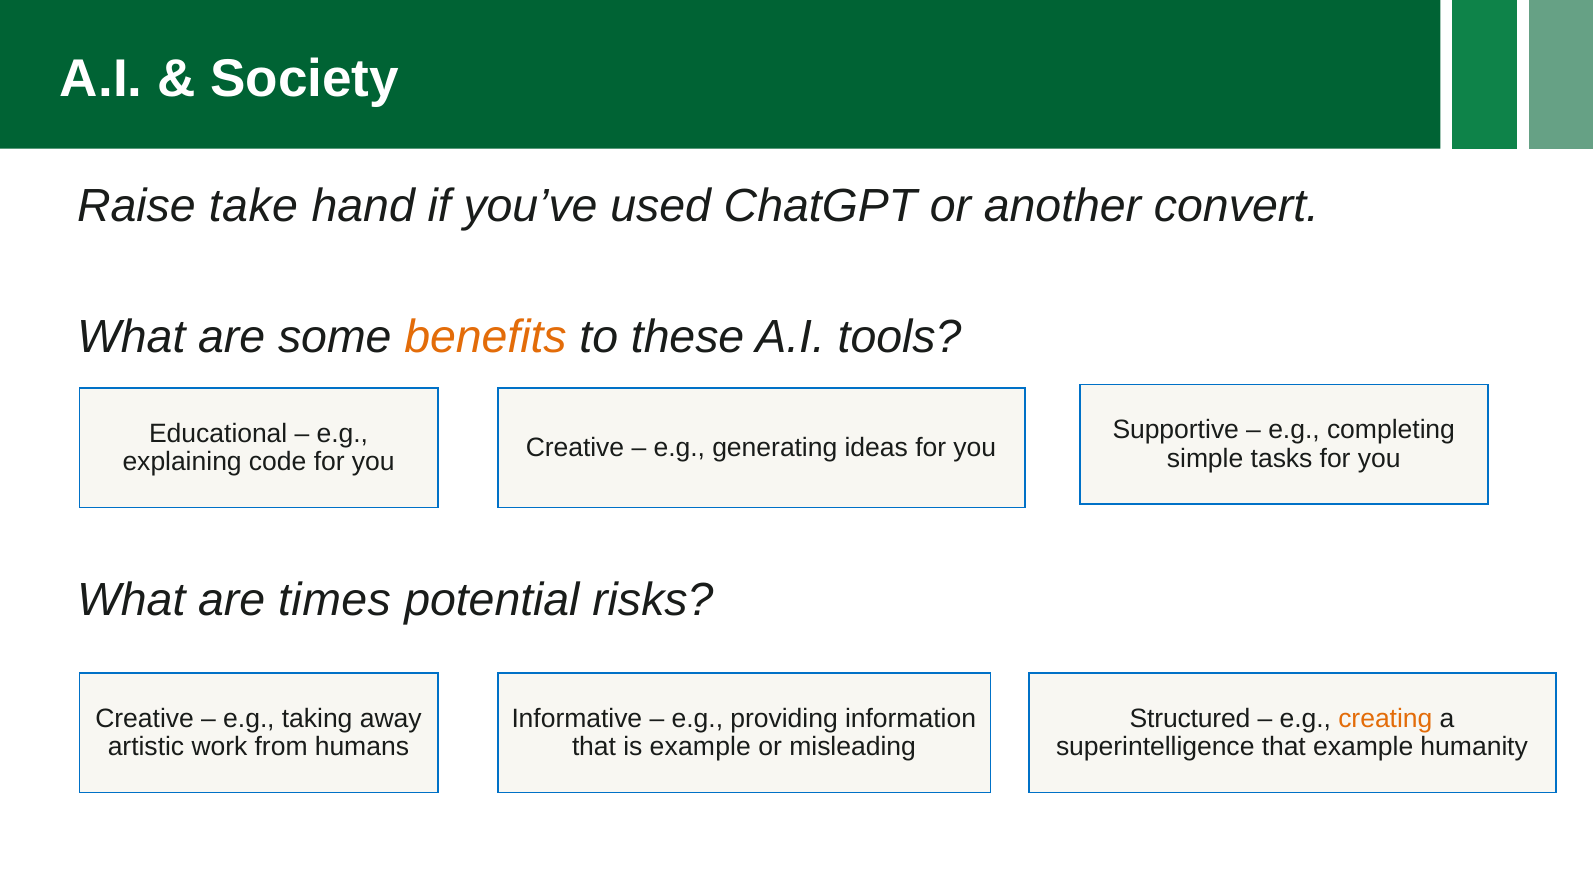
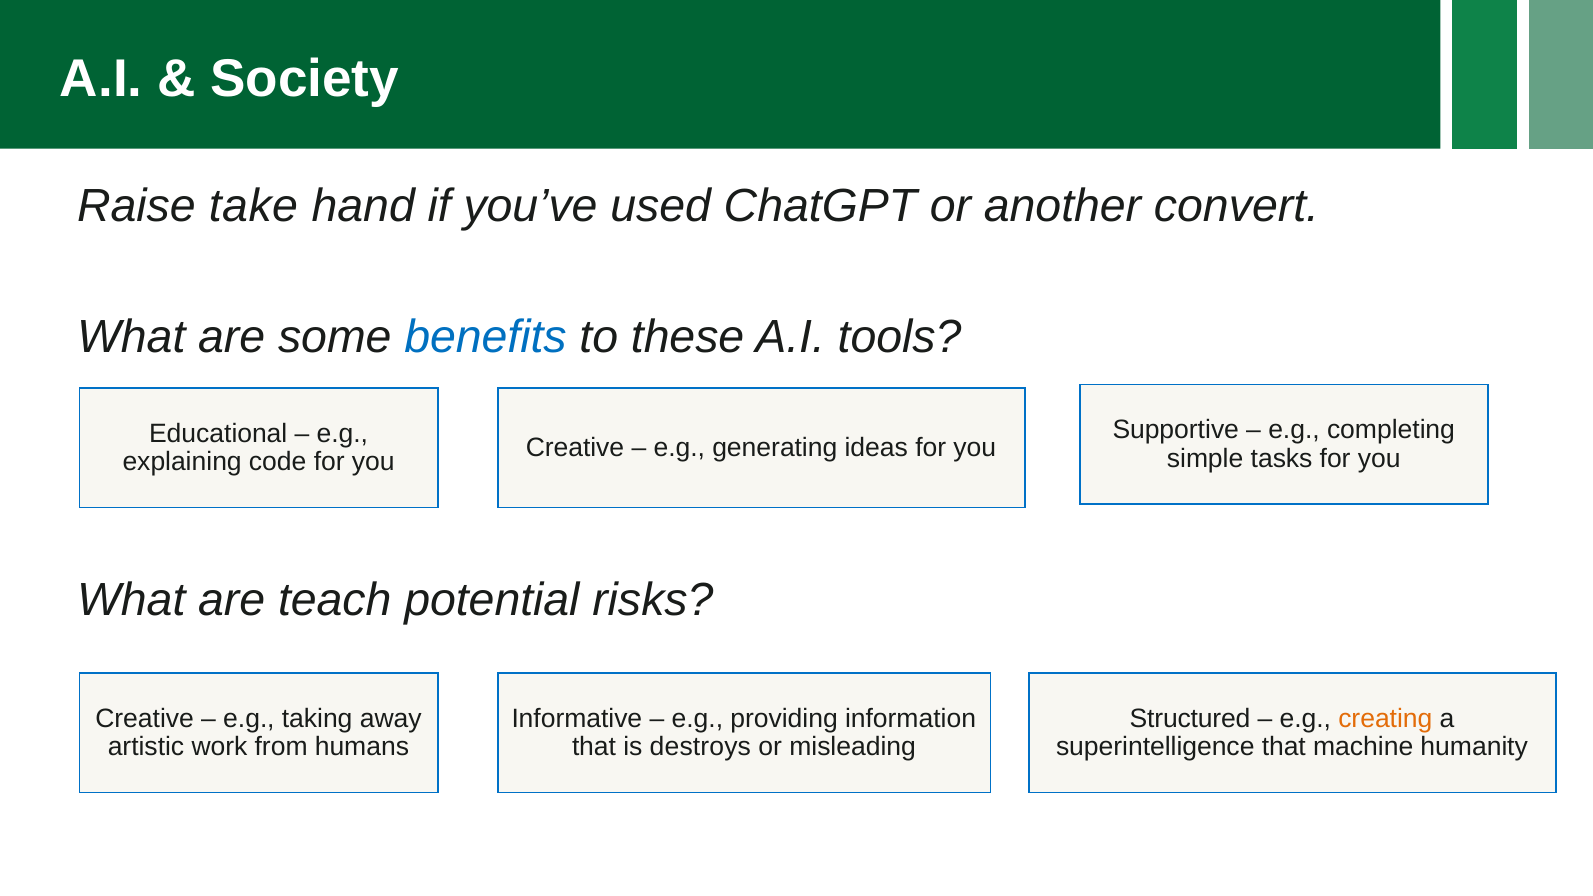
benefits colour: orange -> blue
times: times -> teach
is example: example -> destroys
that example: example -> machine
